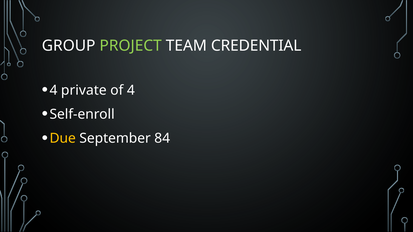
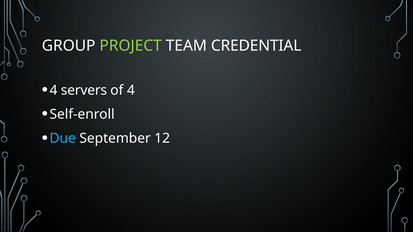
private: private -> servers
Due colour: yellow -> light blue
84: 84 -> 12
